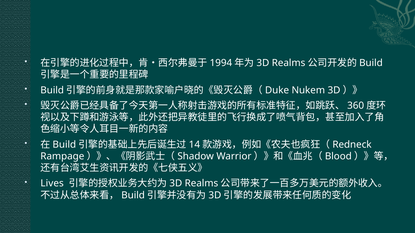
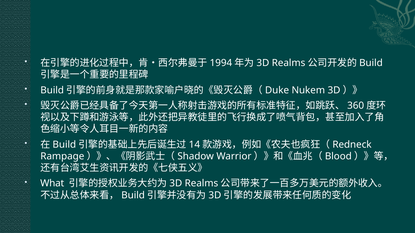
Lives: Lives -> What
